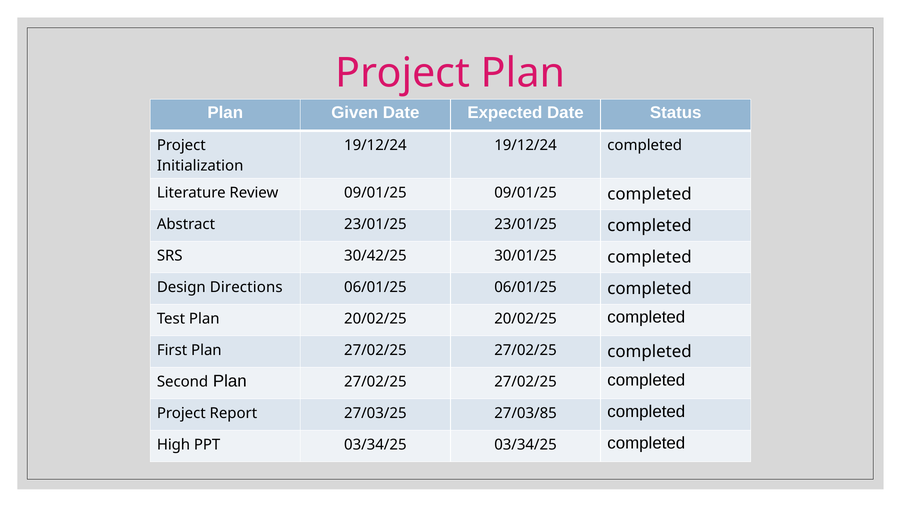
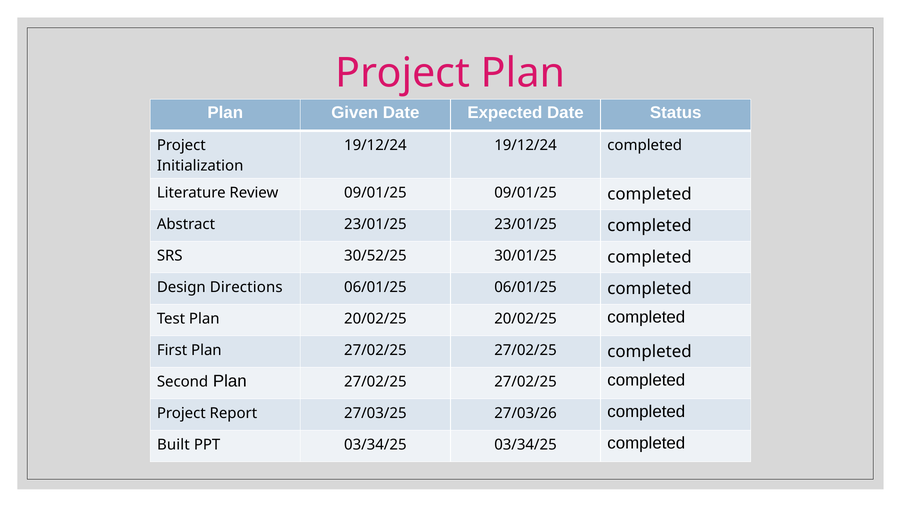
30/42/25: 30/42/25 -> 30/52/25
27/03/85: 27/03/85 -> 27/03/26
High: High -> Built
